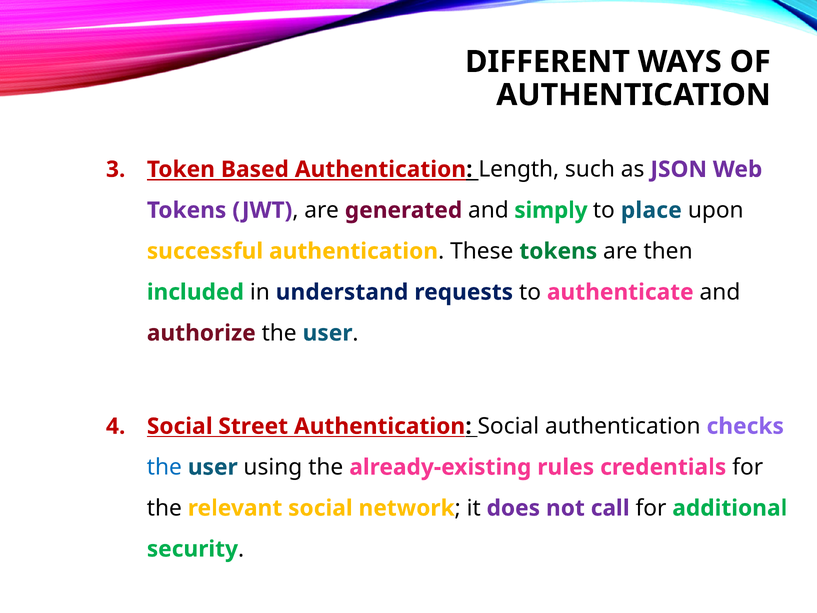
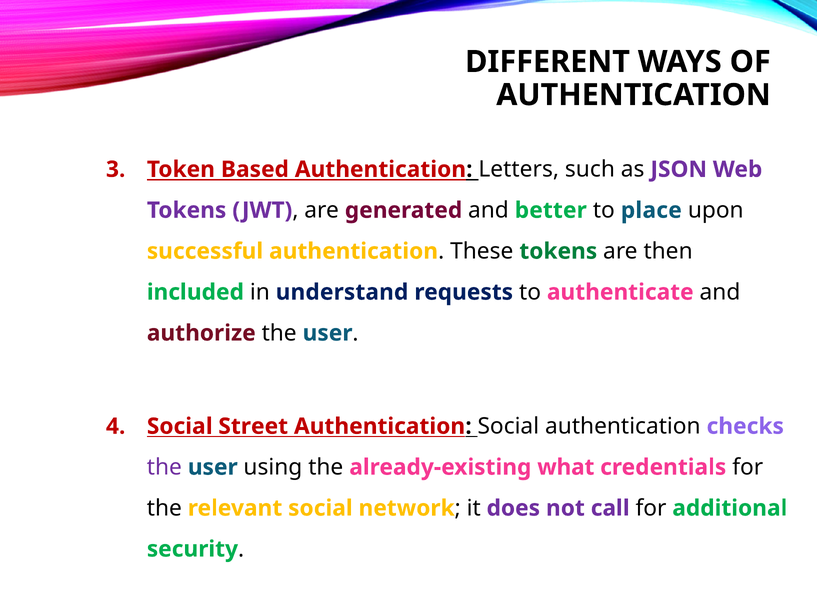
Length: Length -> Letters
simply: simply -> better
the at (164, 467) colour: blue -> purple
rules: rules -> what
